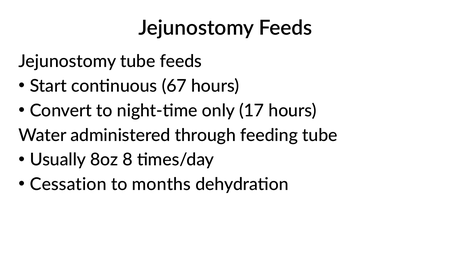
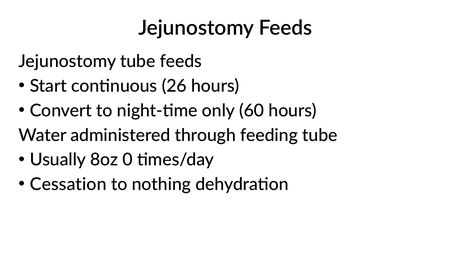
67: 67 -> 26
17: 17 -> 60
8: 8 -> 0
months: months -> nothing
